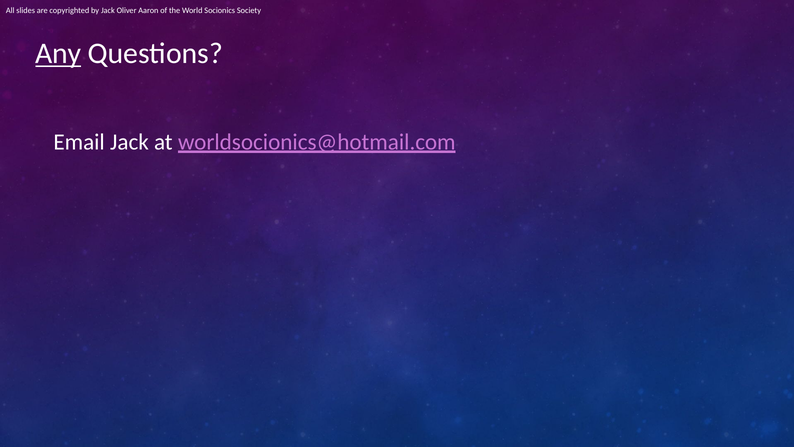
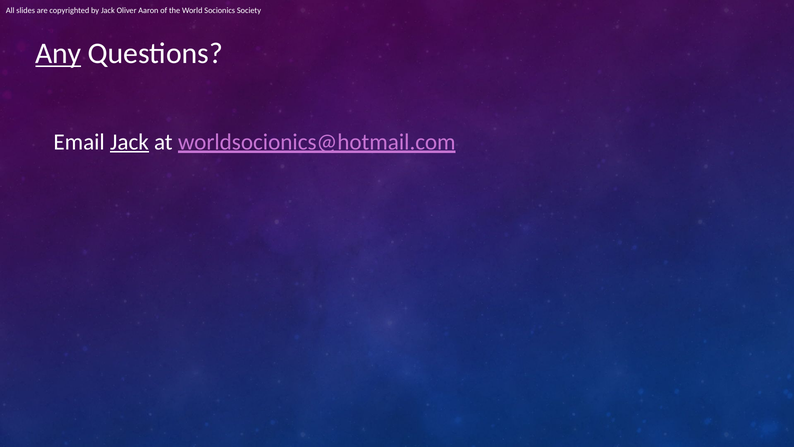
Jack at (129, 142) underline: none -> present
